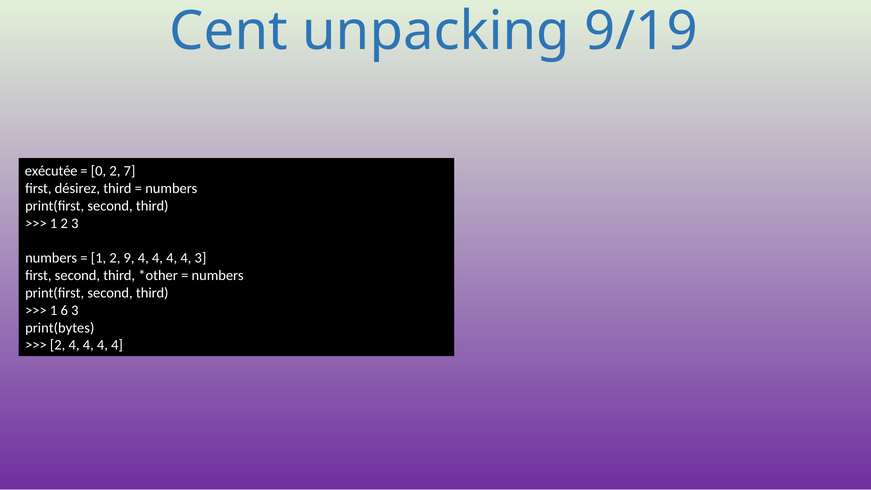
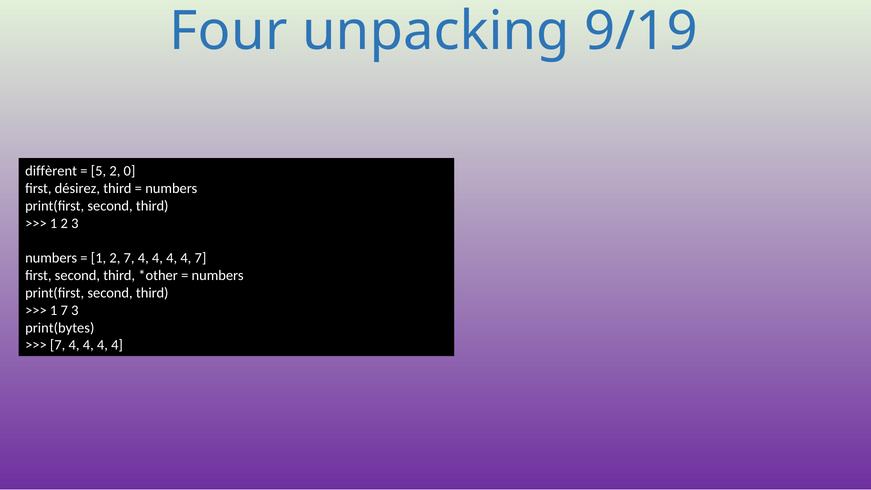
Cent: Cent -> Four
exécutée: exécutée -> diffèrent
0: 0 -> 5
7: 7 -> 0
2 9: 9 -> 7
4 3: 3 -> 7
1 6: 6 -> 7
2 at (58, 345): 2 -> 7
